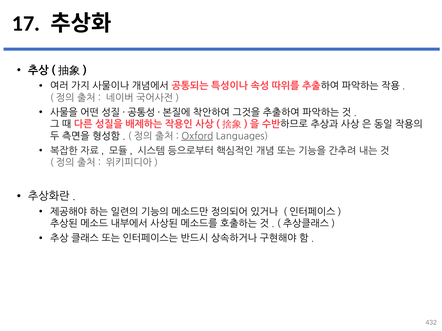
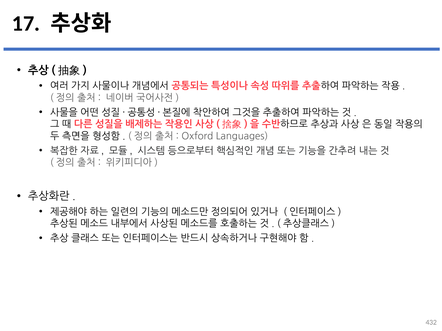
Oxford underline: present -> none
